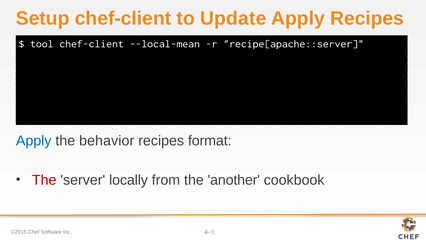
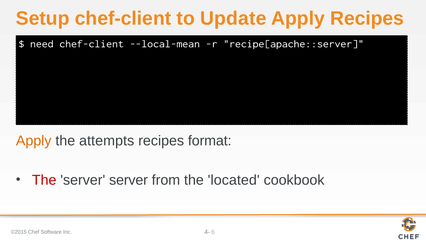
tool: tool -> need
Apply at (34, 141) colour: blue -> orange
behavior: behavior -> attempts
server locally: locally -> server
another: another -> located
